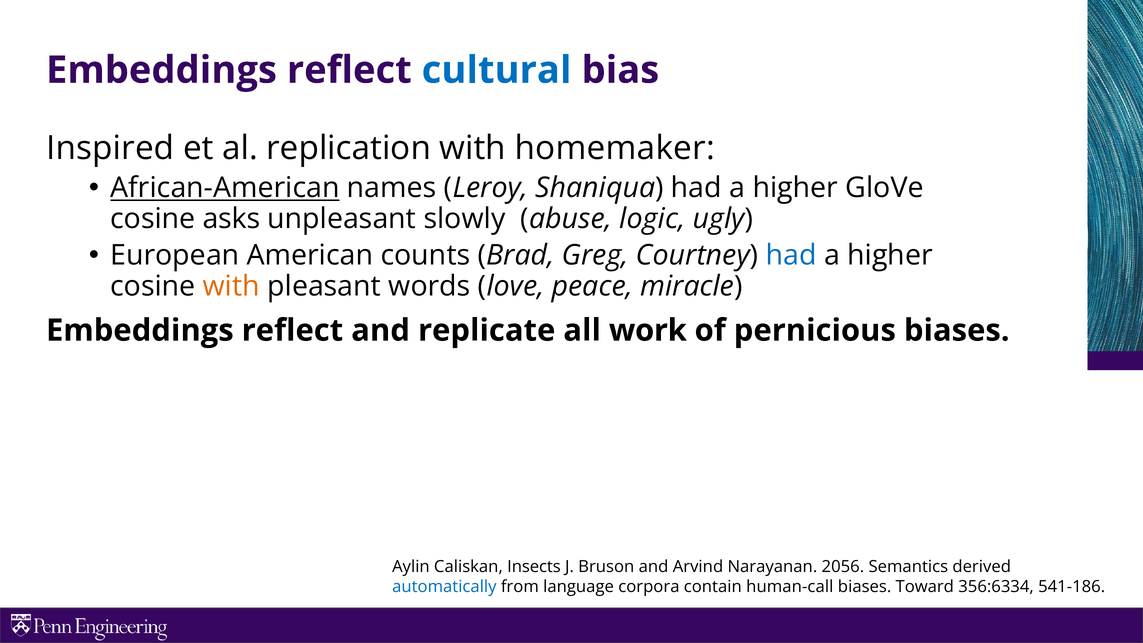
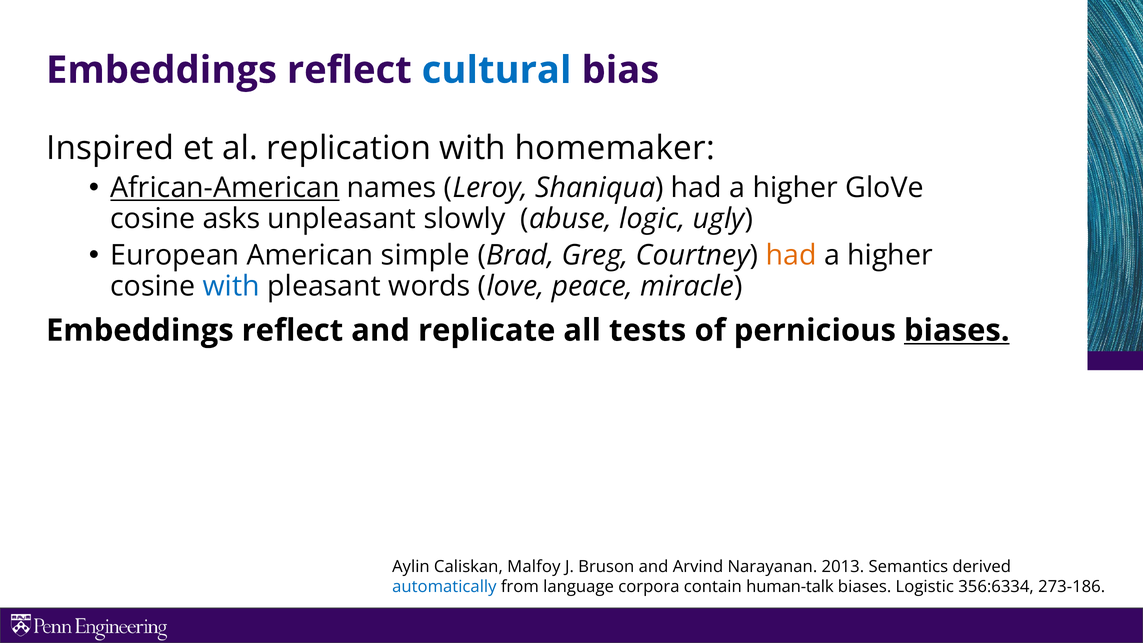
counts: counts -> simple
had at (791, 256) colour: blue -> orange
with at (231, 286) colour: orange -> blue
work: work -> tests
biases at (957, 330) underline: none -> present
Insects: Insects -> Malfoy
2056: 2056 -> 2013
human-call: human-call -> human-talk
Toward: Toward -> Logistic
541-186: 541-186 -> 273-186
